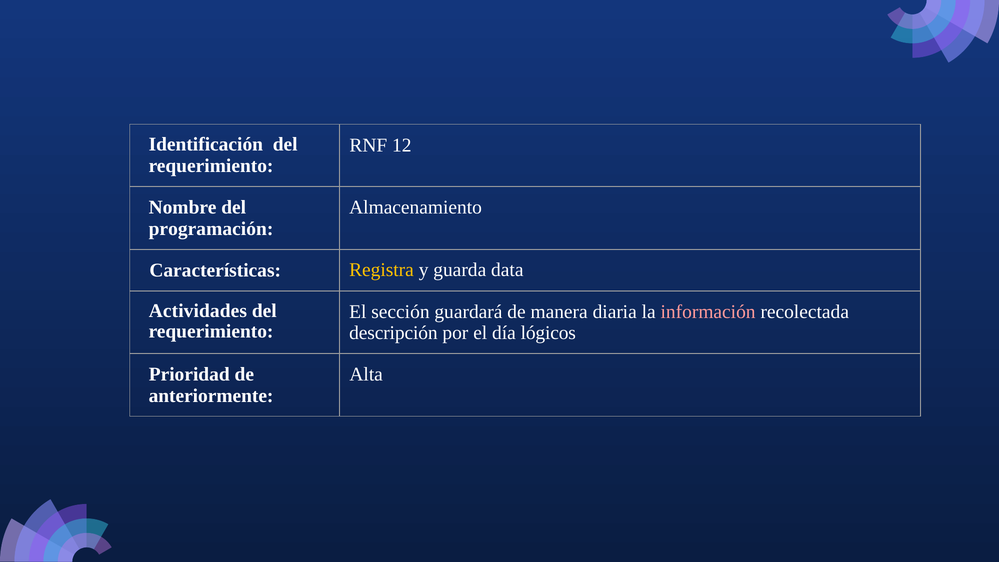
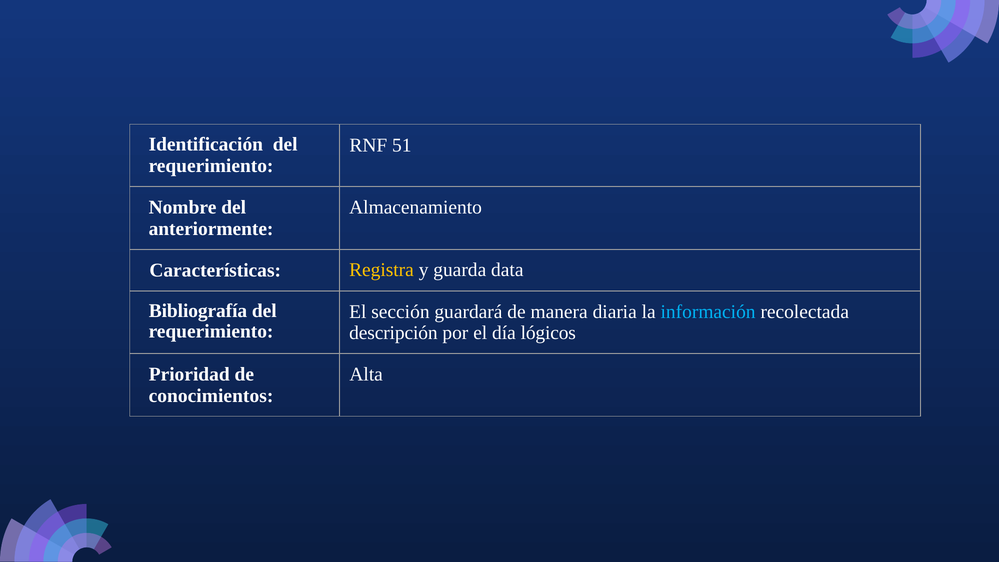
12: 12 -> 51
programación: programación -> anteriormente
Actividades: Actividades -> Bibliografía
información colour: pink -> light blue
anteriormente: anteriormente -> conocimientos
